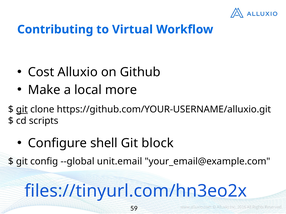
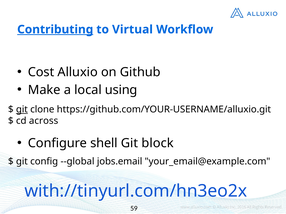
Contributing underline: none -> present
more: more -> using
scripts: scripts -> across
unit.email: unit.email -> jobs.email
files://tinyurl.com/hn3eo2x: files://tinyurl.com/hn3eo2x -> with://tinyurl.com/hn3eo2x
